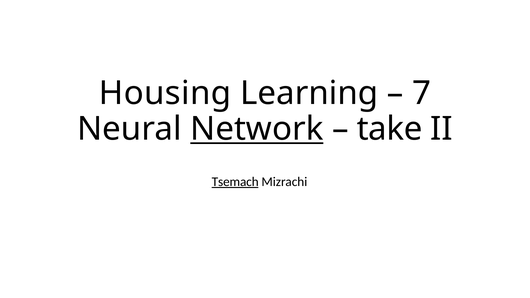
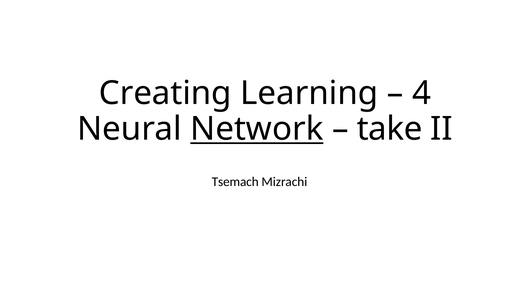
Housing: Housing -> Creating
7: 7 -> 4
Tsemach underline: present -> none
